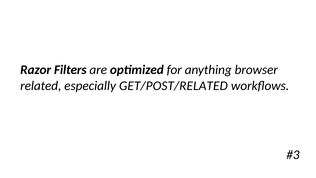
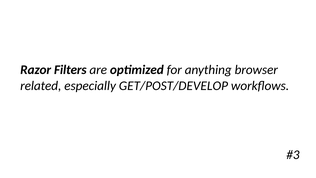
GET/POST/RELATED: GET/POST/RELATED -> GET/POST/DEVELOP
